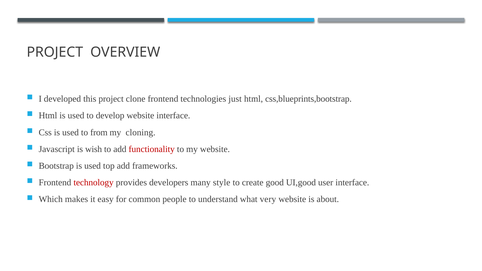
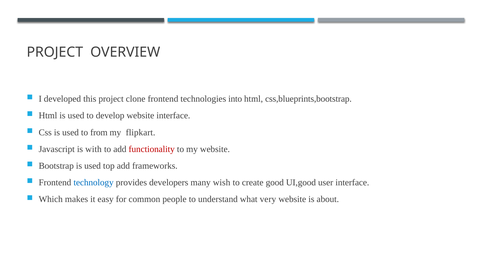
just: just -> into
cloning: cloning -> flipkart
wish: wish -> with
technology colour: red -> blue
style: style -> wish
